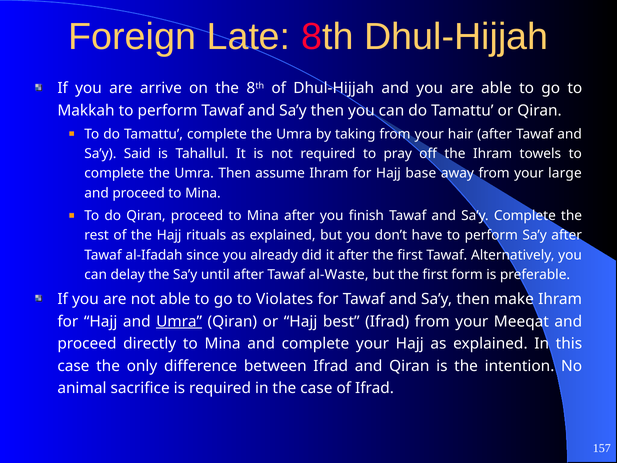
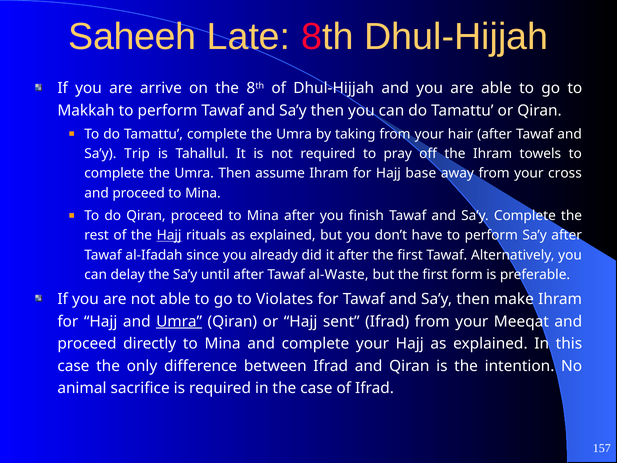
Foreign: Foreign -> Saheeh
Said: Said -> Trip
large: large -> cross
Hajj at (169, 235) underline: none -> present
best: best -> sent
